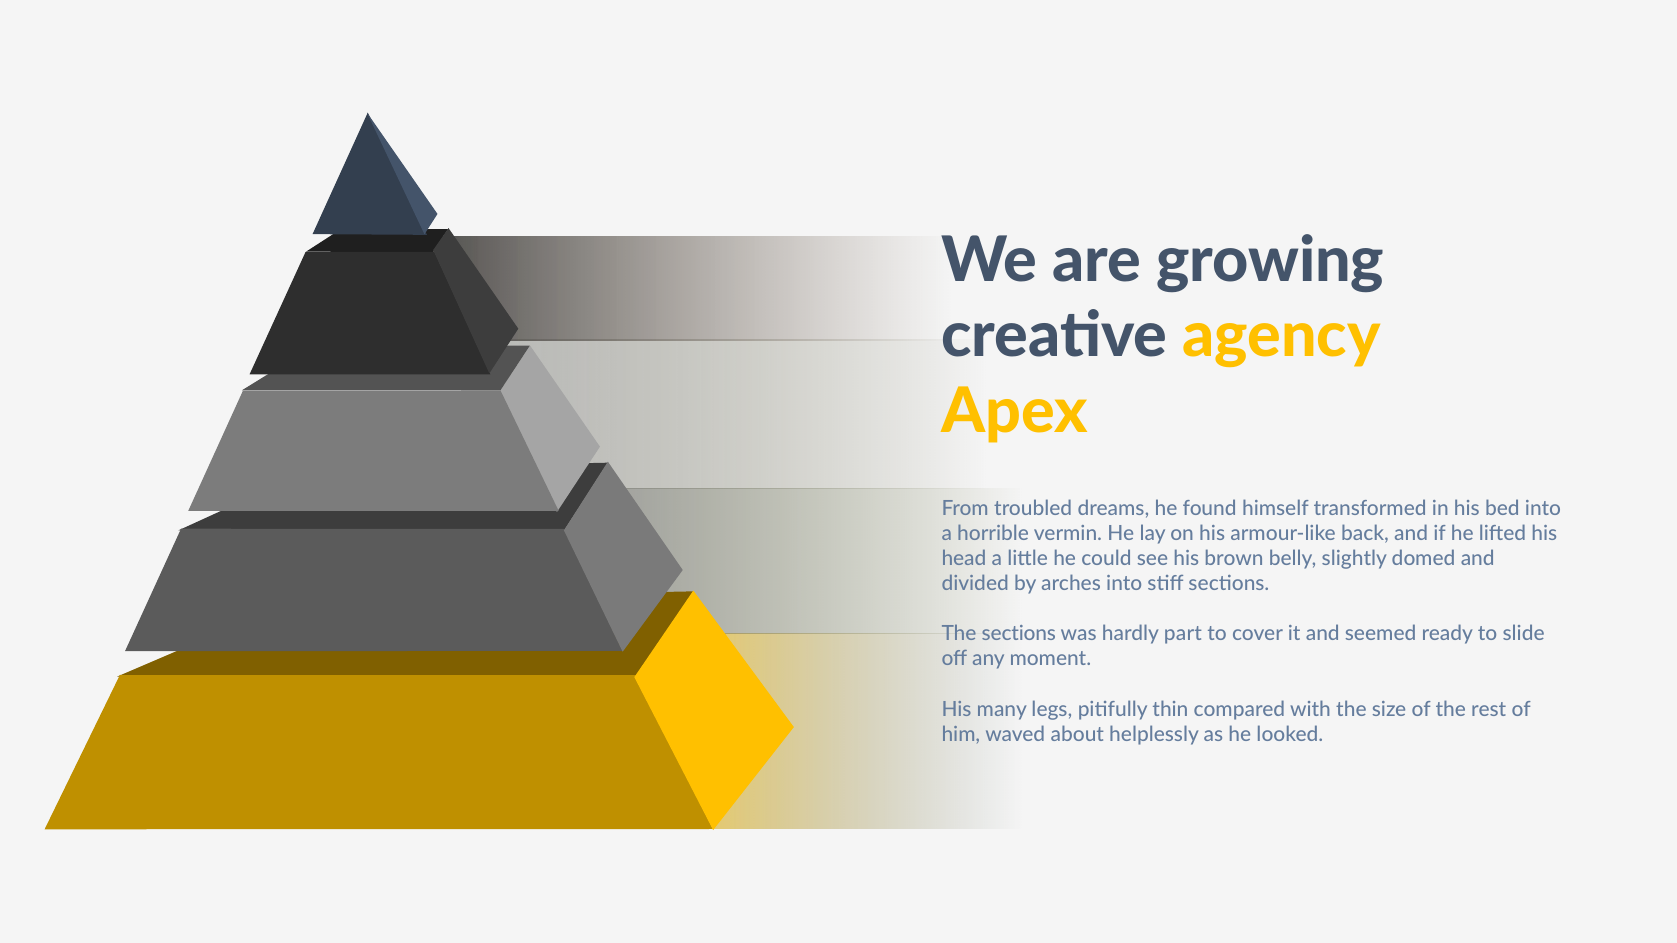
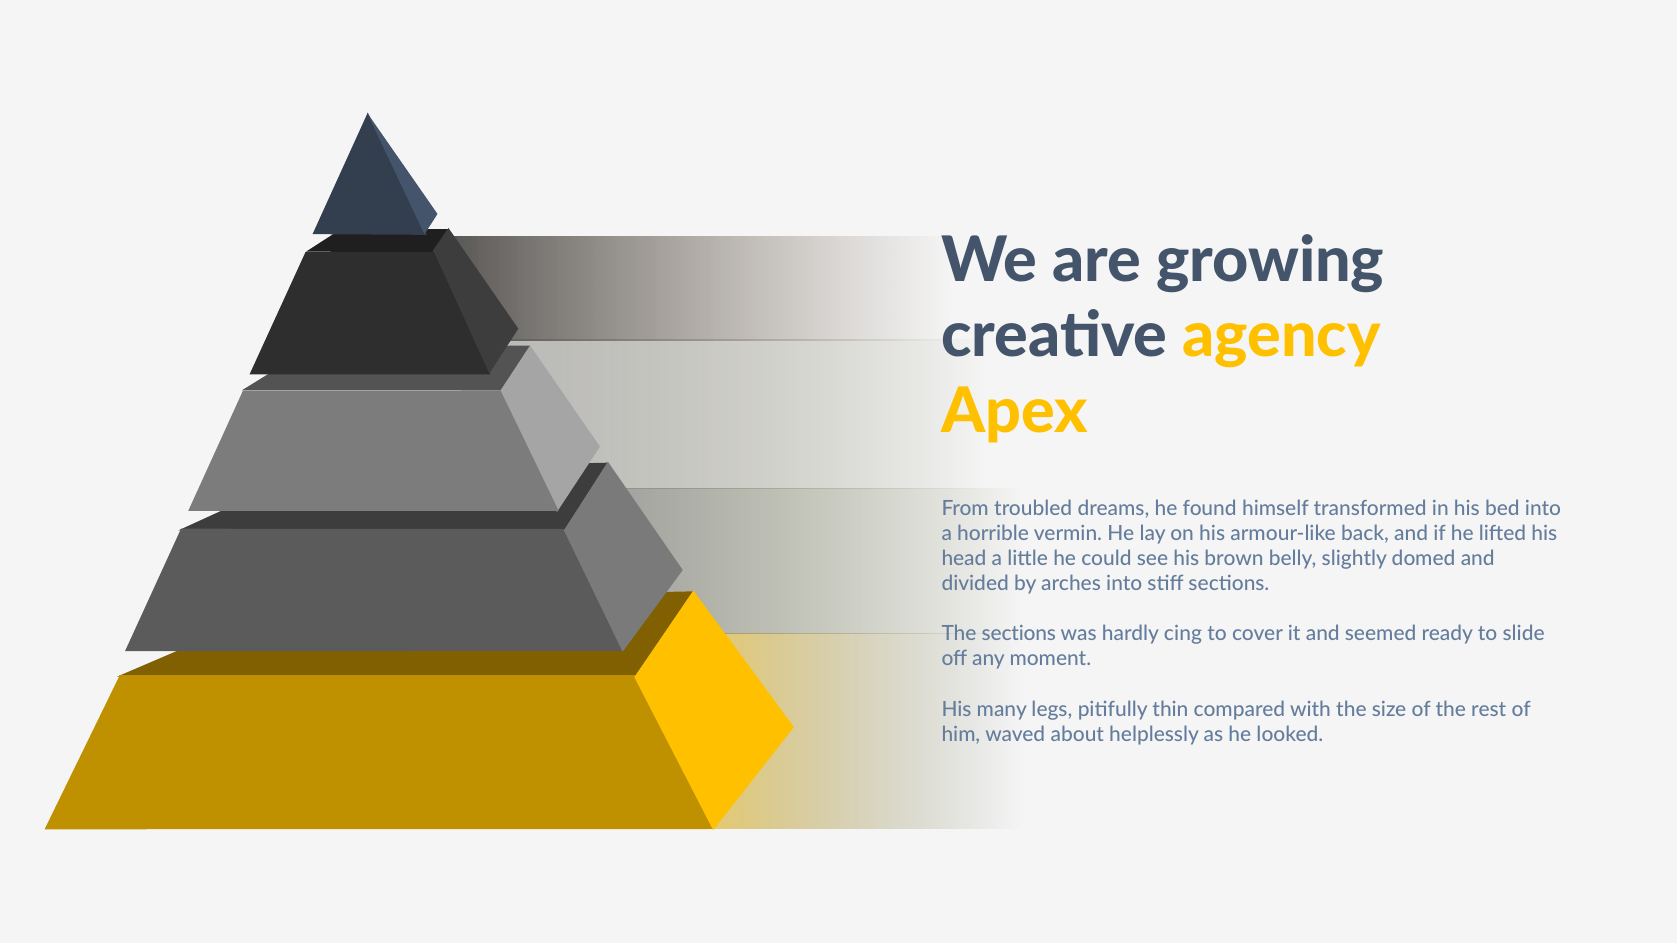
part: part -> cing
